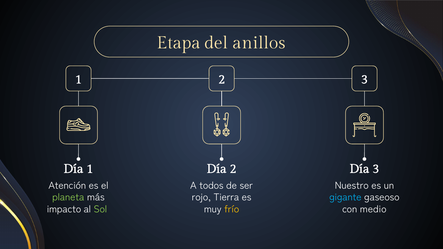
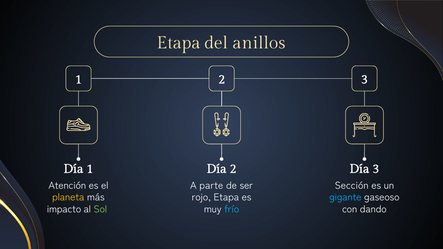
todos: todos -> parte
Nuestro: Nuestro -> Sección
planeta colour: light green -> yellow
rojo Tierra: Tierra -> Etapa
frío colour: yellow -> light blue
medio: medio -> dando
